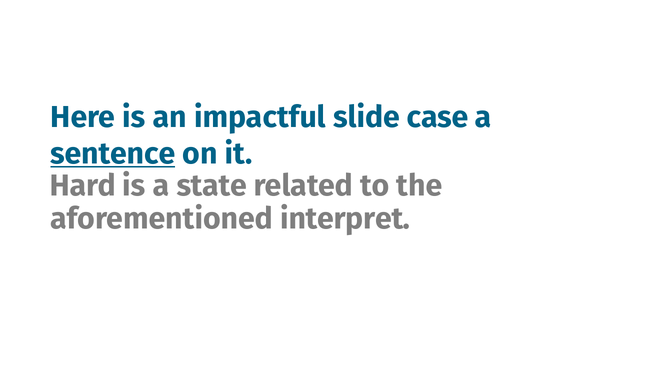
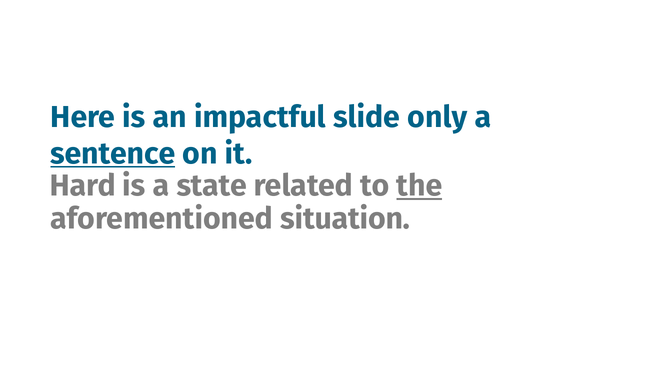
case: case -> only
the underline: none -> present
interpret: interpret -> situation
